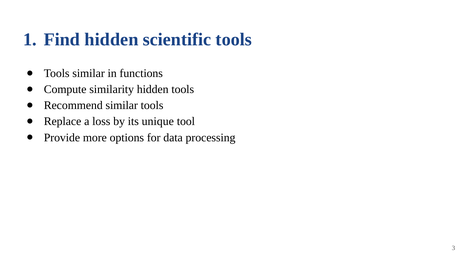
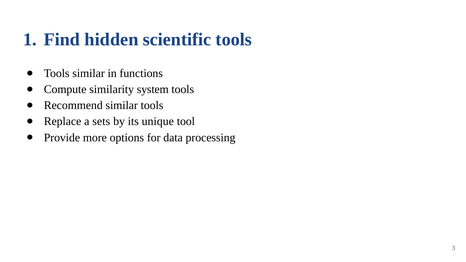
similarity hidden: hidden -> system
loss: loss -> sets
